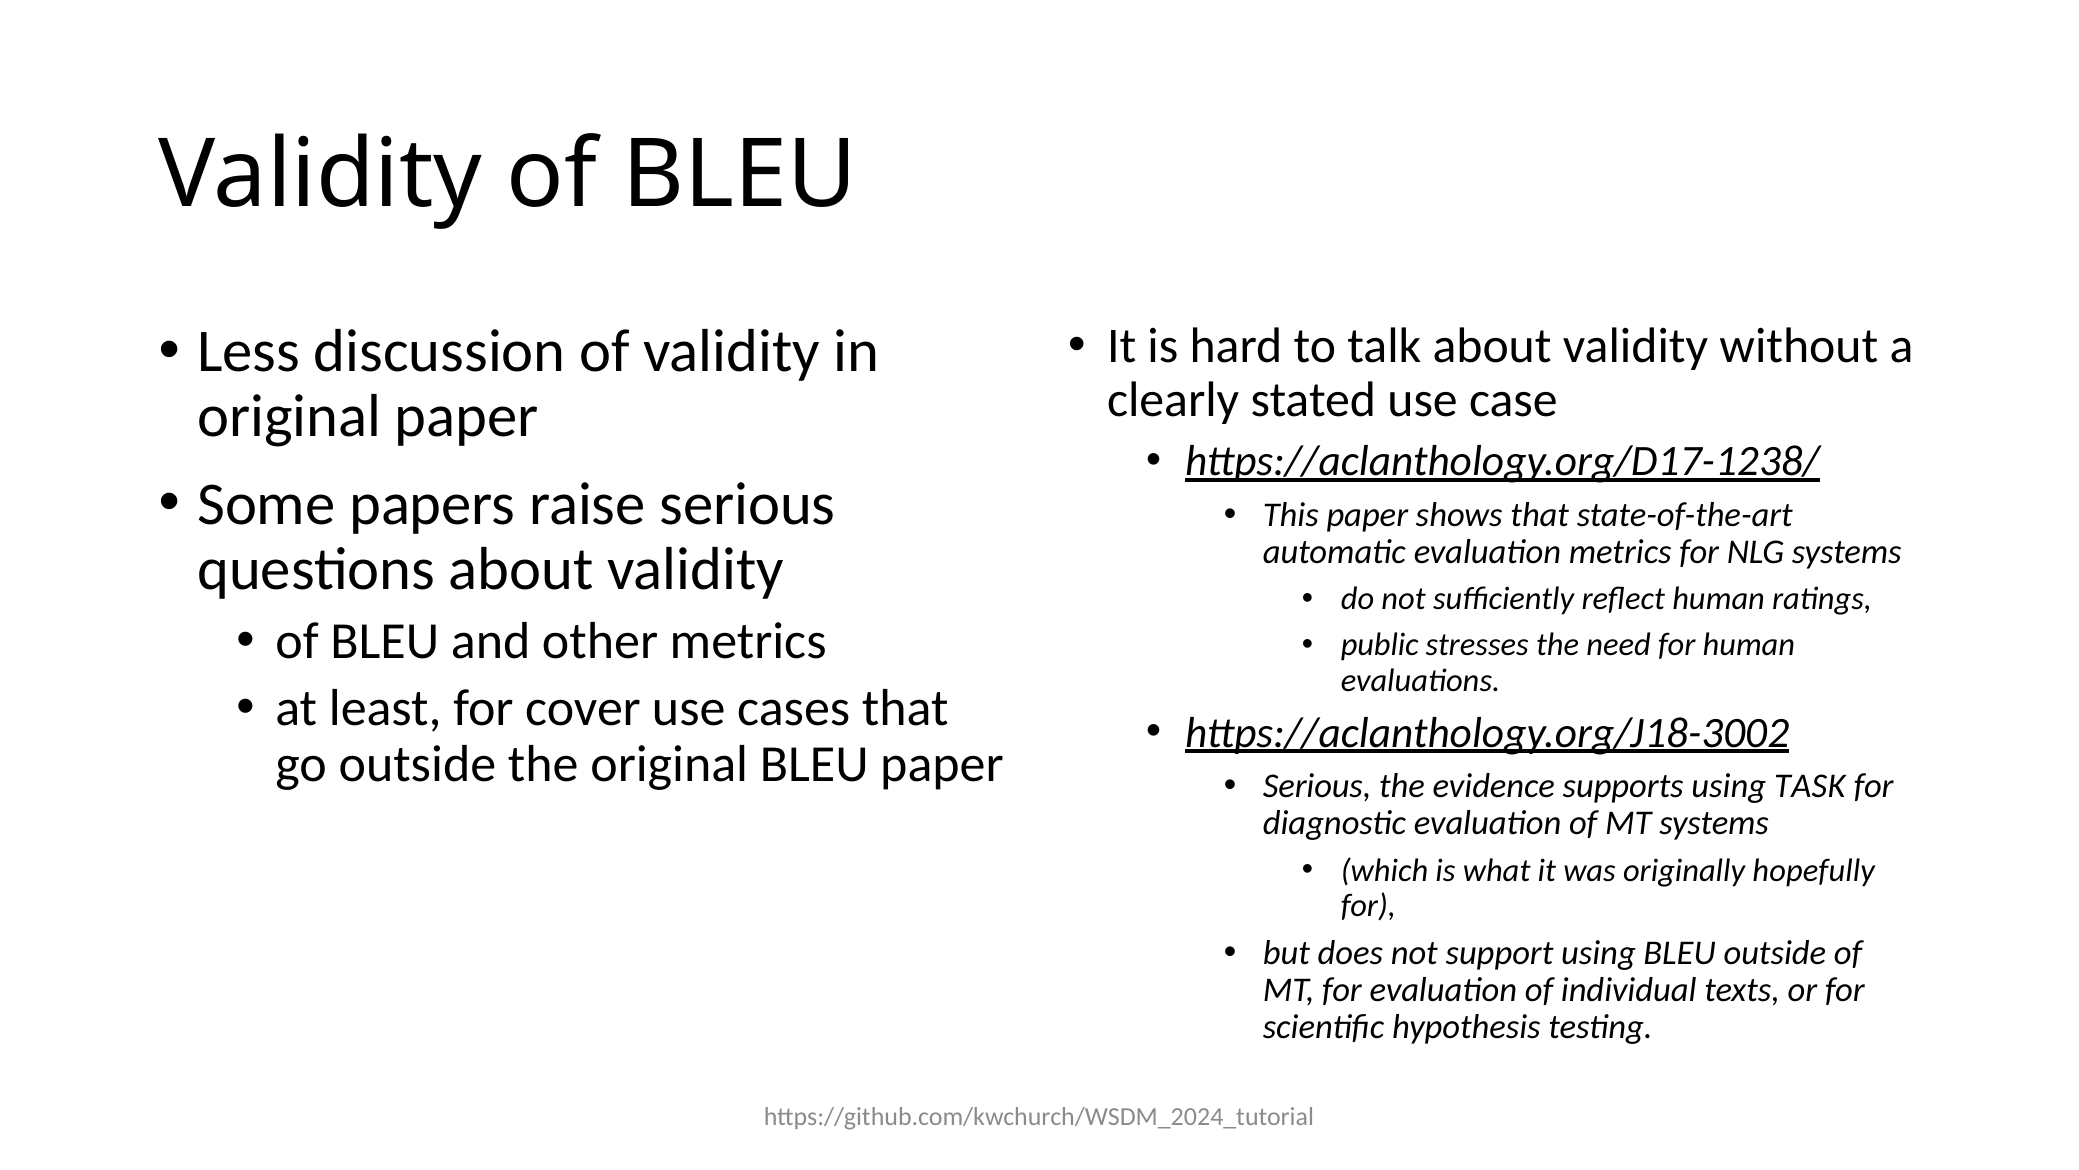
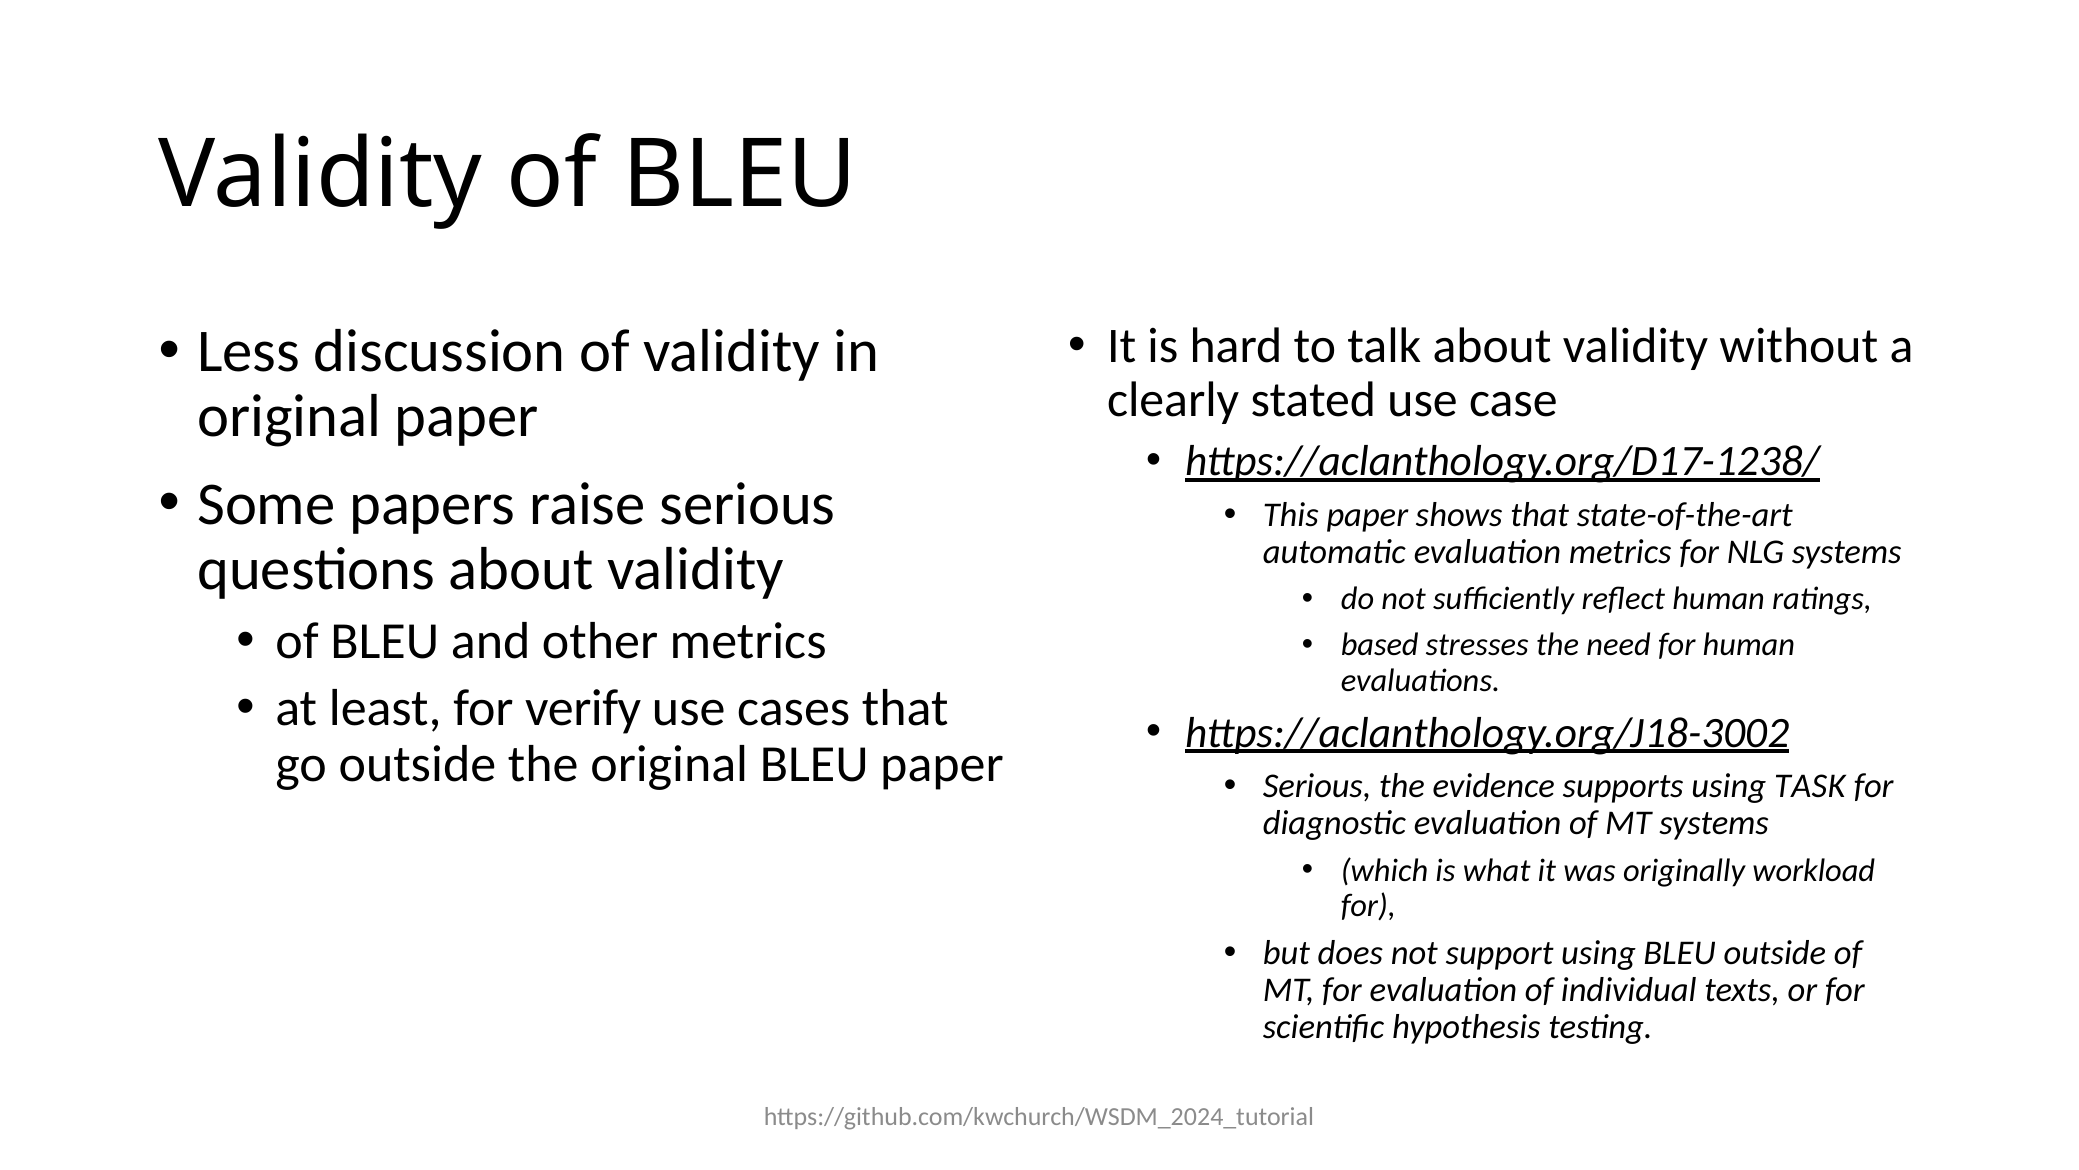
public: public -> based
cover: cover -> verify
hopefully: hopefully -> workload
